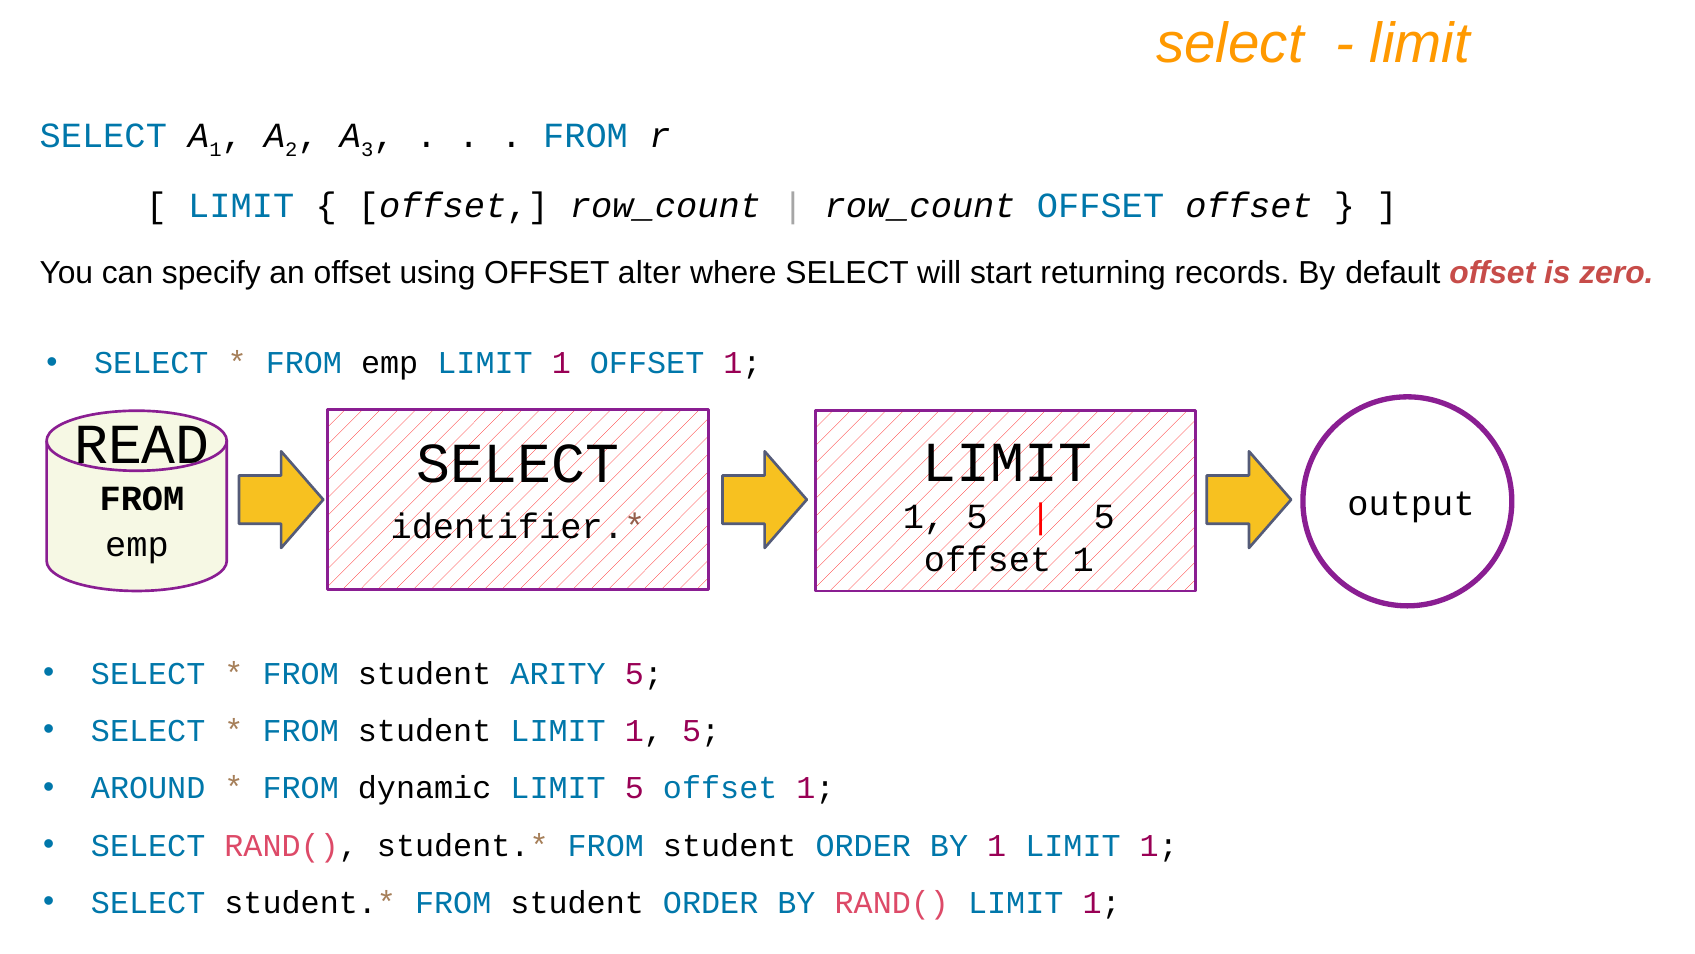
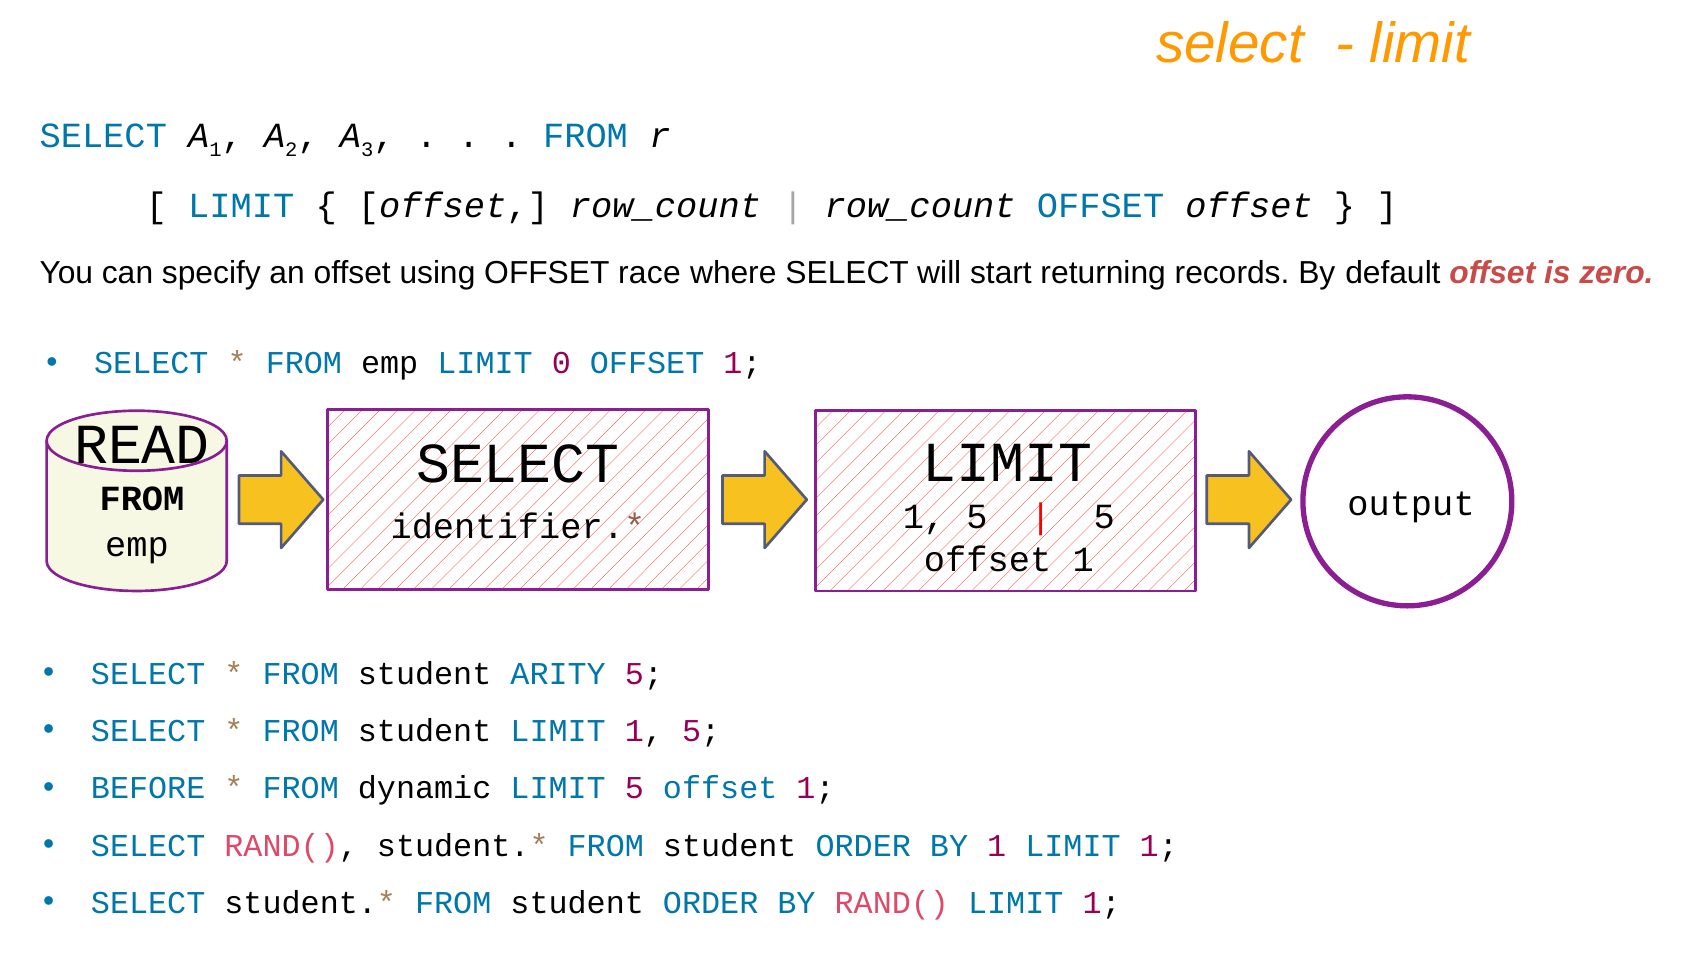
alter: alter -> race
emp LIMIT 1: 1 -> 0
AROUND: AROUND -> BEFORE
